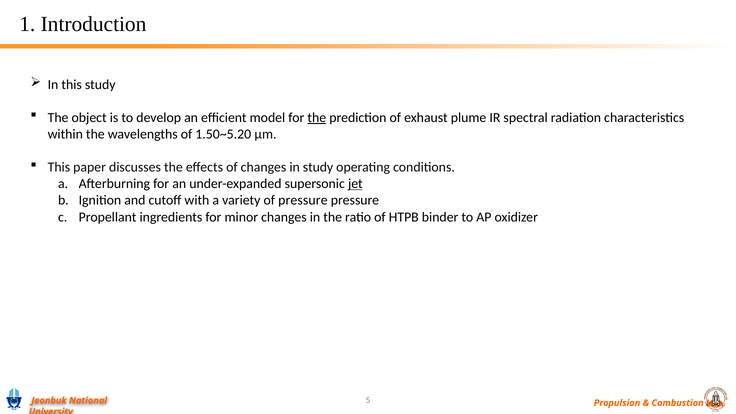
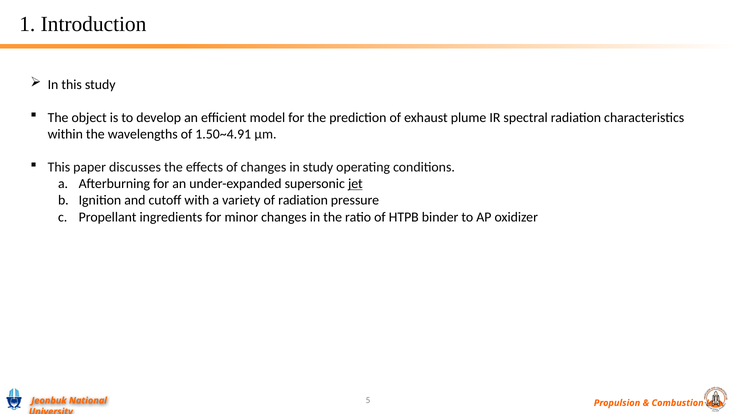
the at (317, 118) underline: present -> none
1.50~5.20: 1.50~5.20 -> 1.50~4.91
of pressure: pressure -> radiation
